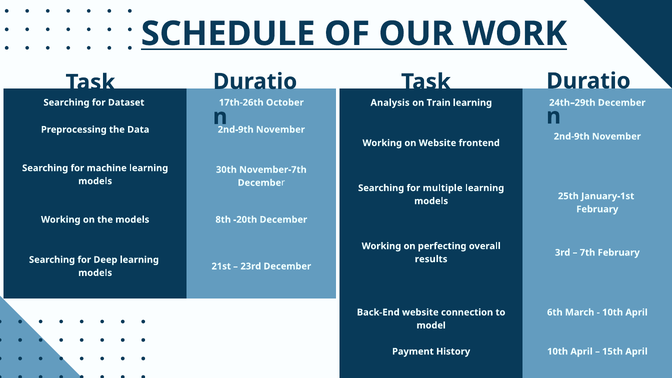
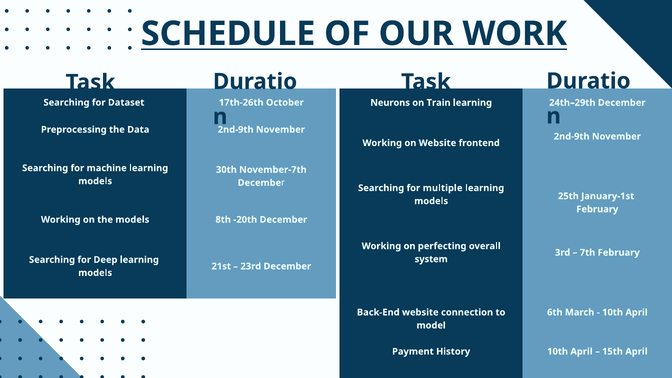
Analysis: Analysis -> Neurons
results: results -> system
